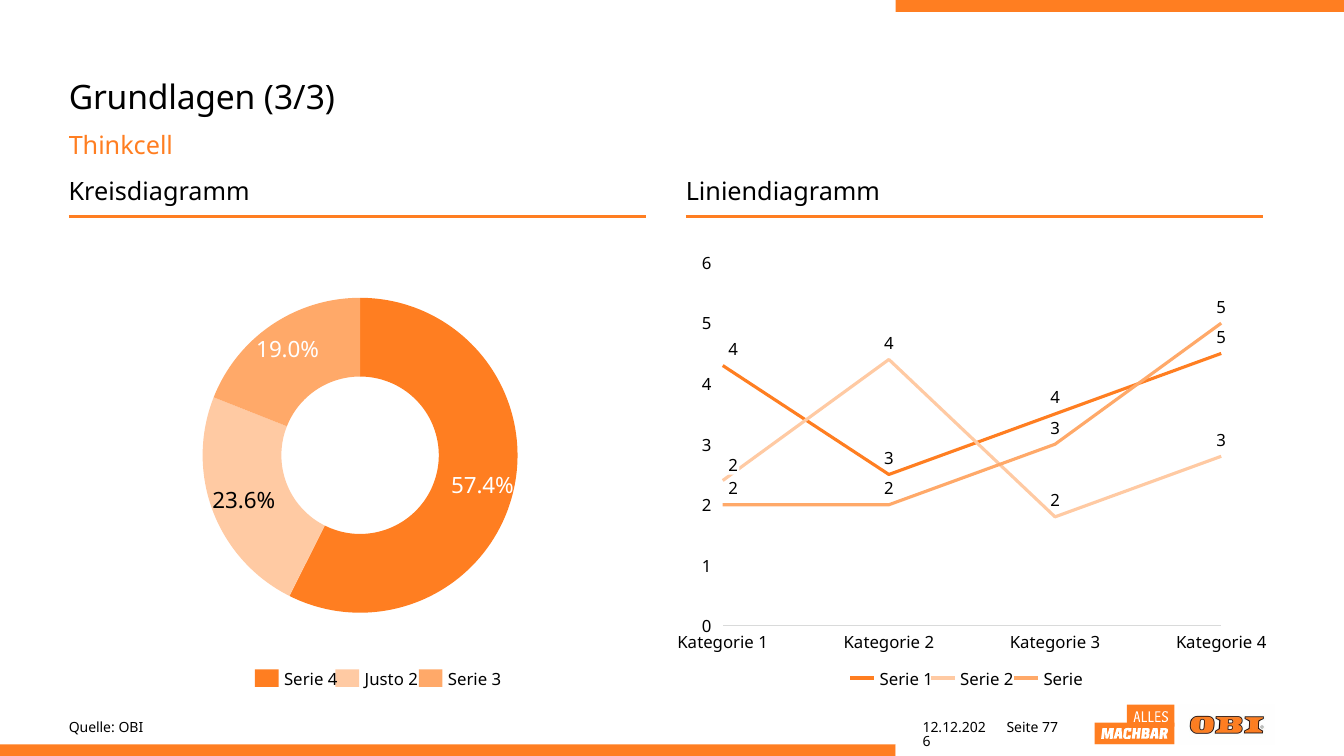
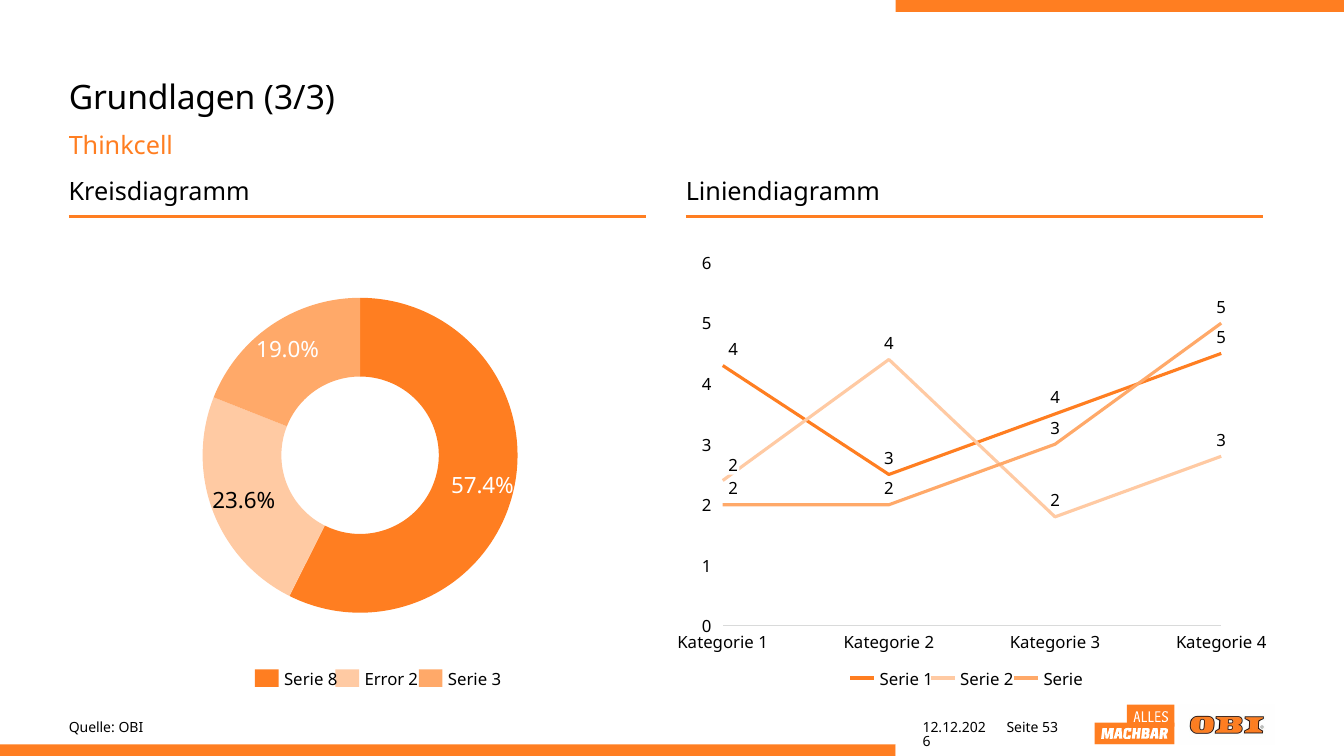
Serie 4: 4 -> 8
Justo: Justo -> Error
77: 77 -> 53
